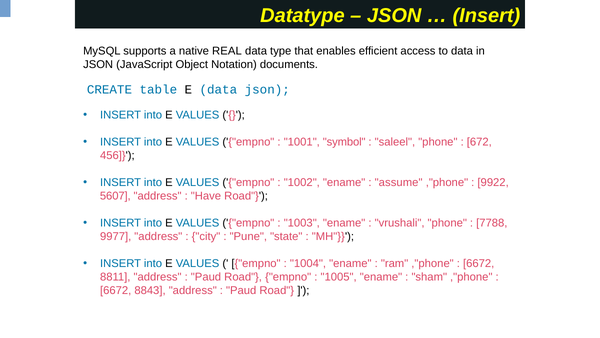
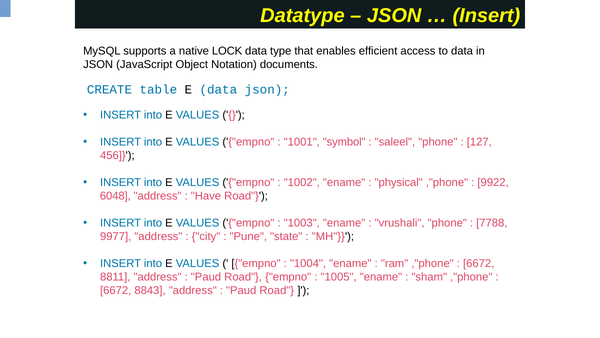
REAL: REAL -> LOCK
672: 672 -> 127
assume: assume -> physical
5607: 5607 -> 6048
